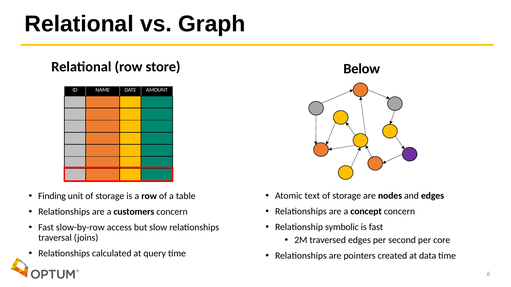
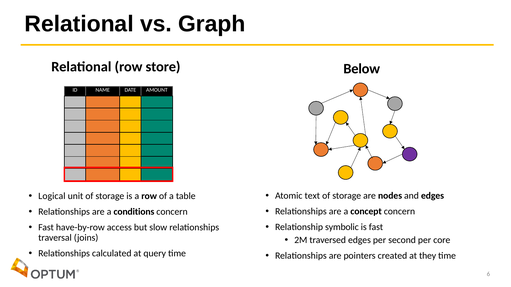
Finding: Finding -> Logical
customers: customers -> conditions
slow-by-row: slow-by-row -> have-by-row
data: data -> they
